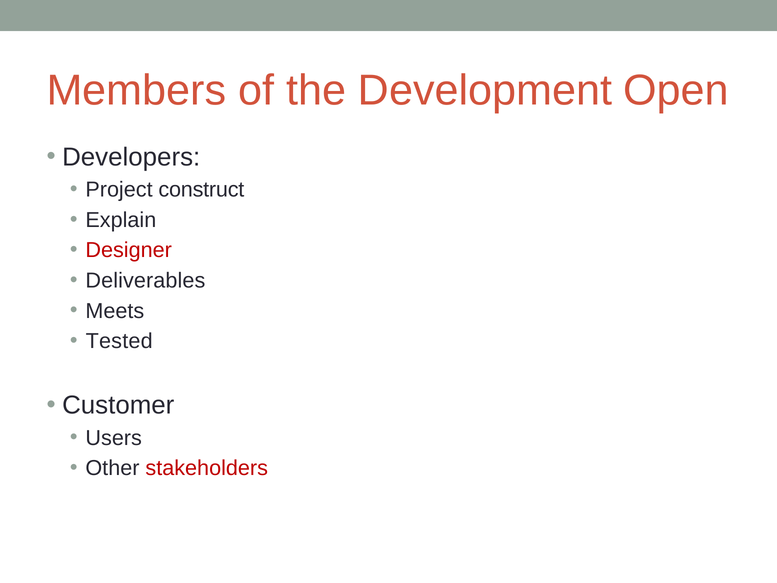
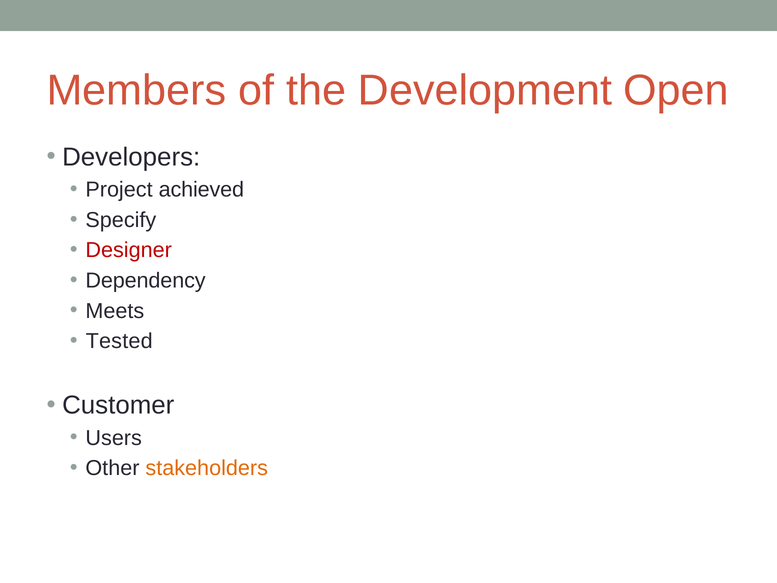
construct: construct -> achieved
Explain: Explain -> Specify
Deliverables: Deliverables -> Dependency
stakeholders colour: red -> orange
